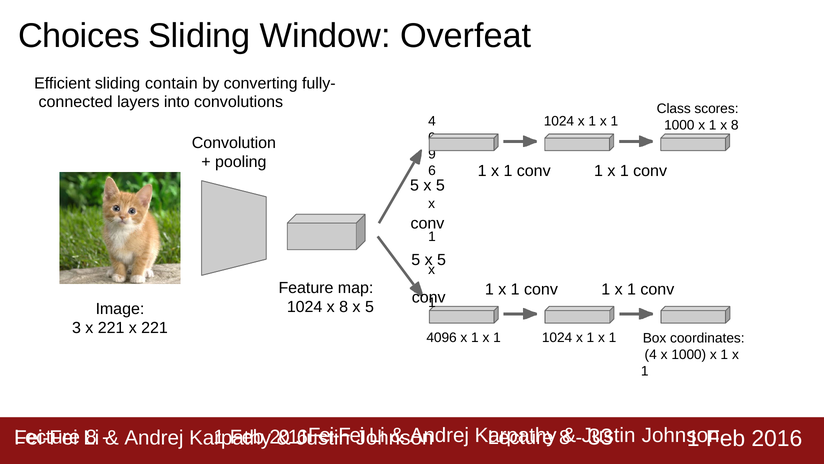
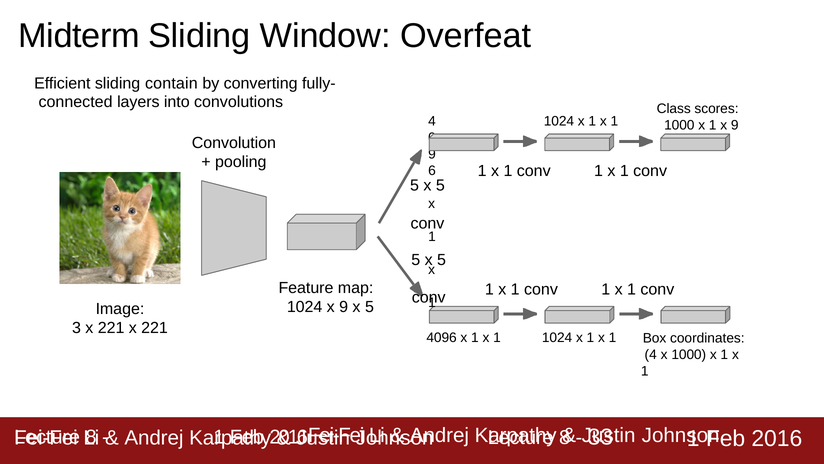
Choices: Choices -> Midterm
1 x 8: 8 -> 9
1024 x 8: 8 -> 9
